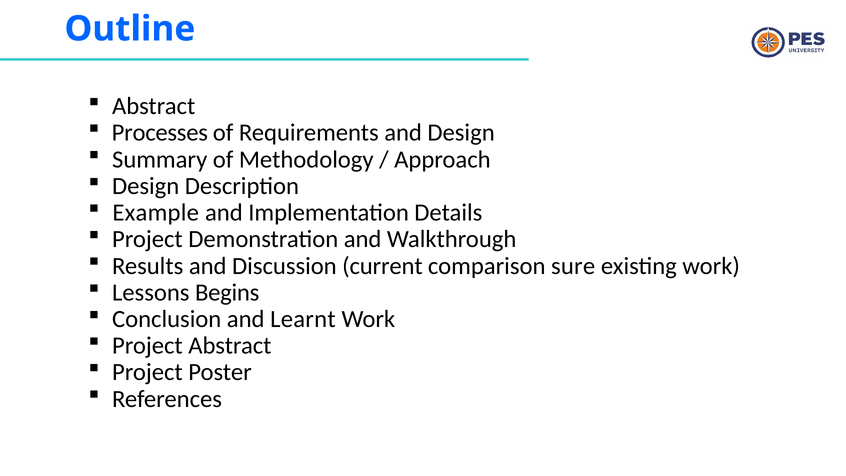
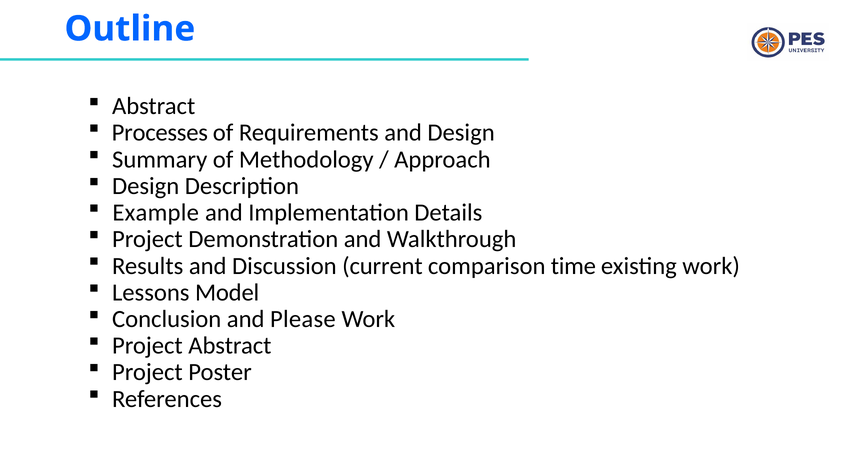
sure: sure -> time
Begins: Begins -> Model
Learnt: Learnt -> Please
